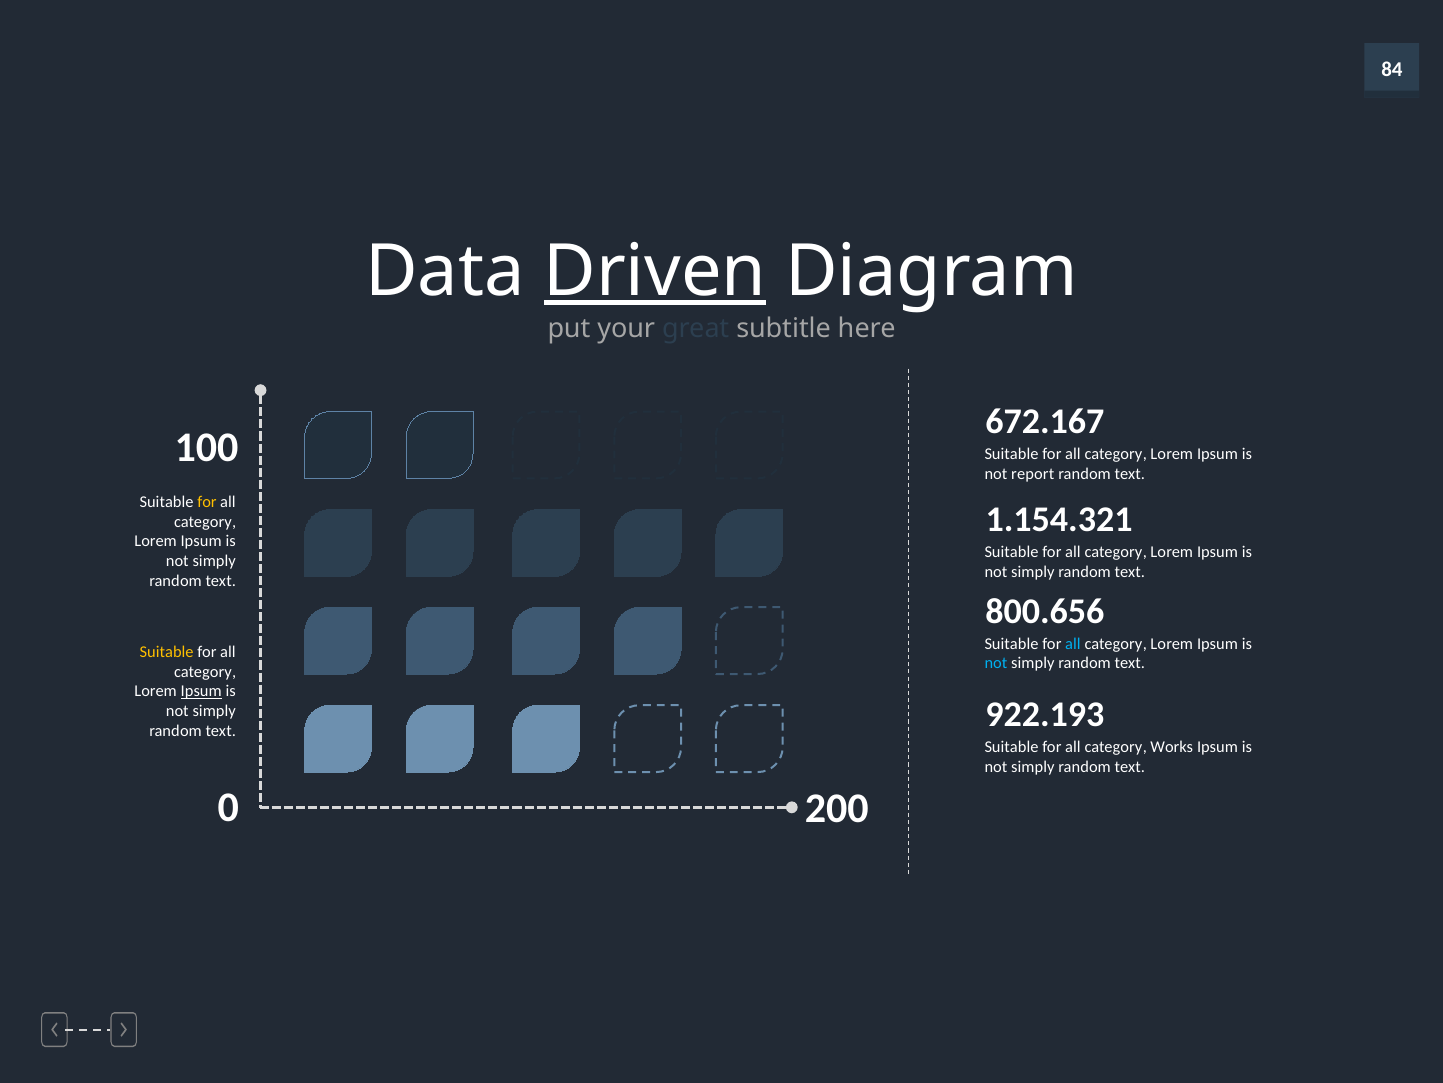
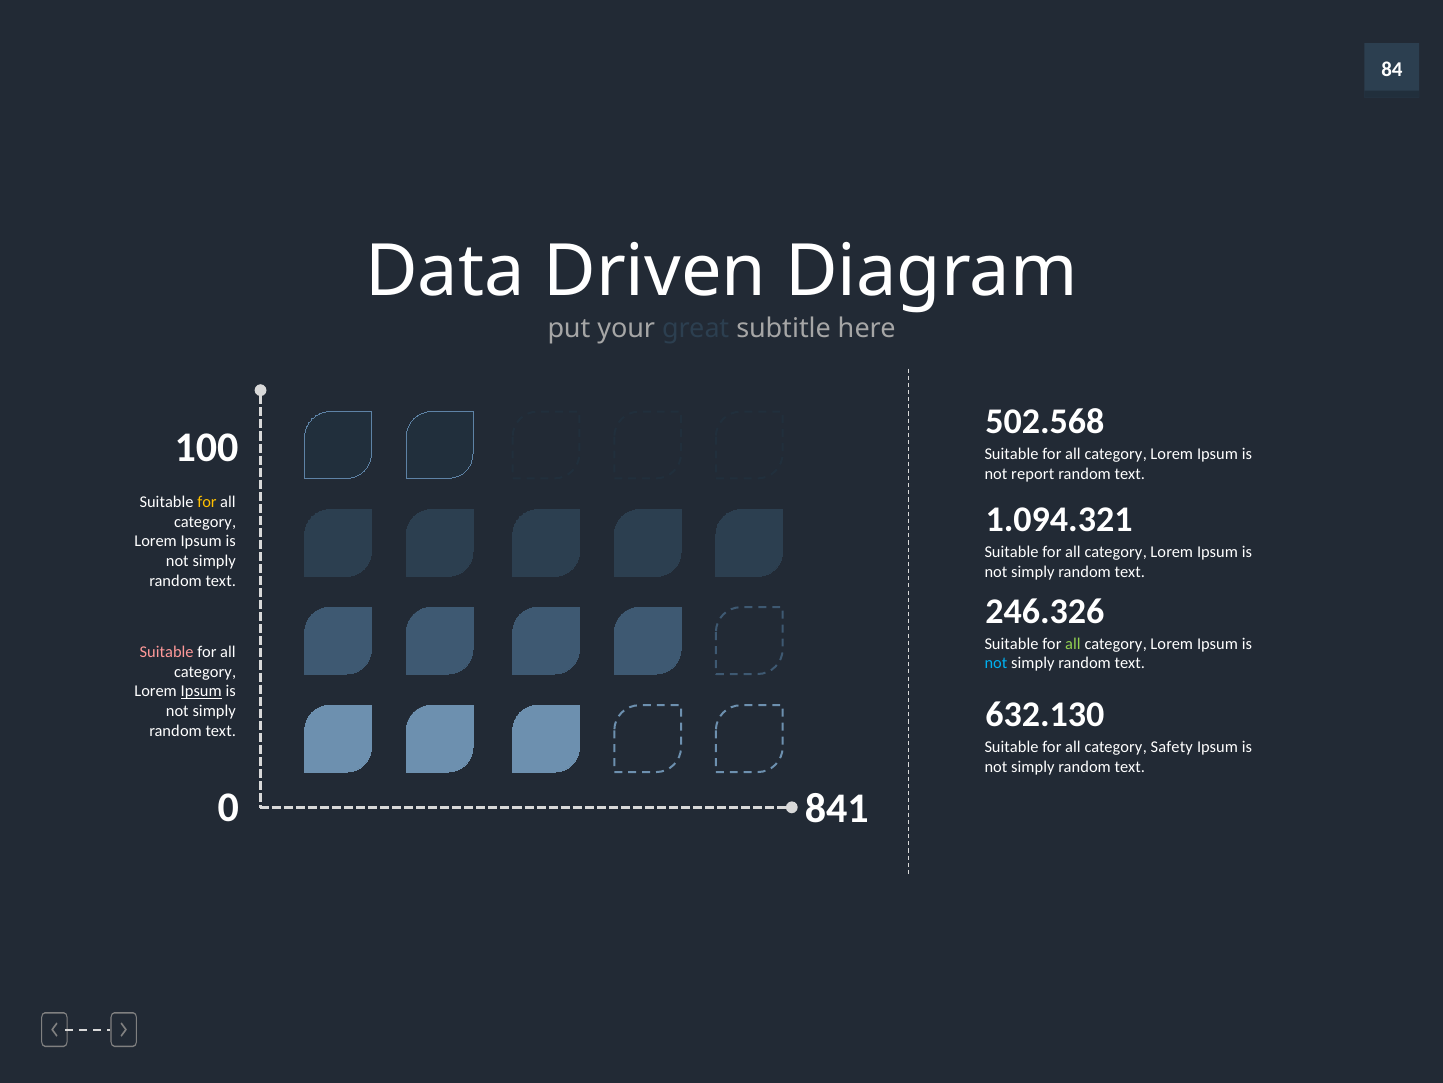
Driven underline: present -> none
672.167: 672.167 -> 502.568
1.154.321: 1.154.321 -> 1.094.321
800.656: 800.656 -> 246.326
all at (1073, 643) colour: light blue -> light green
Suitable at (167, 651) colour: yellow -> pink
922.193: 922.193 -> 632.130
Works: Works -> Safety
200: 200 -> 841
